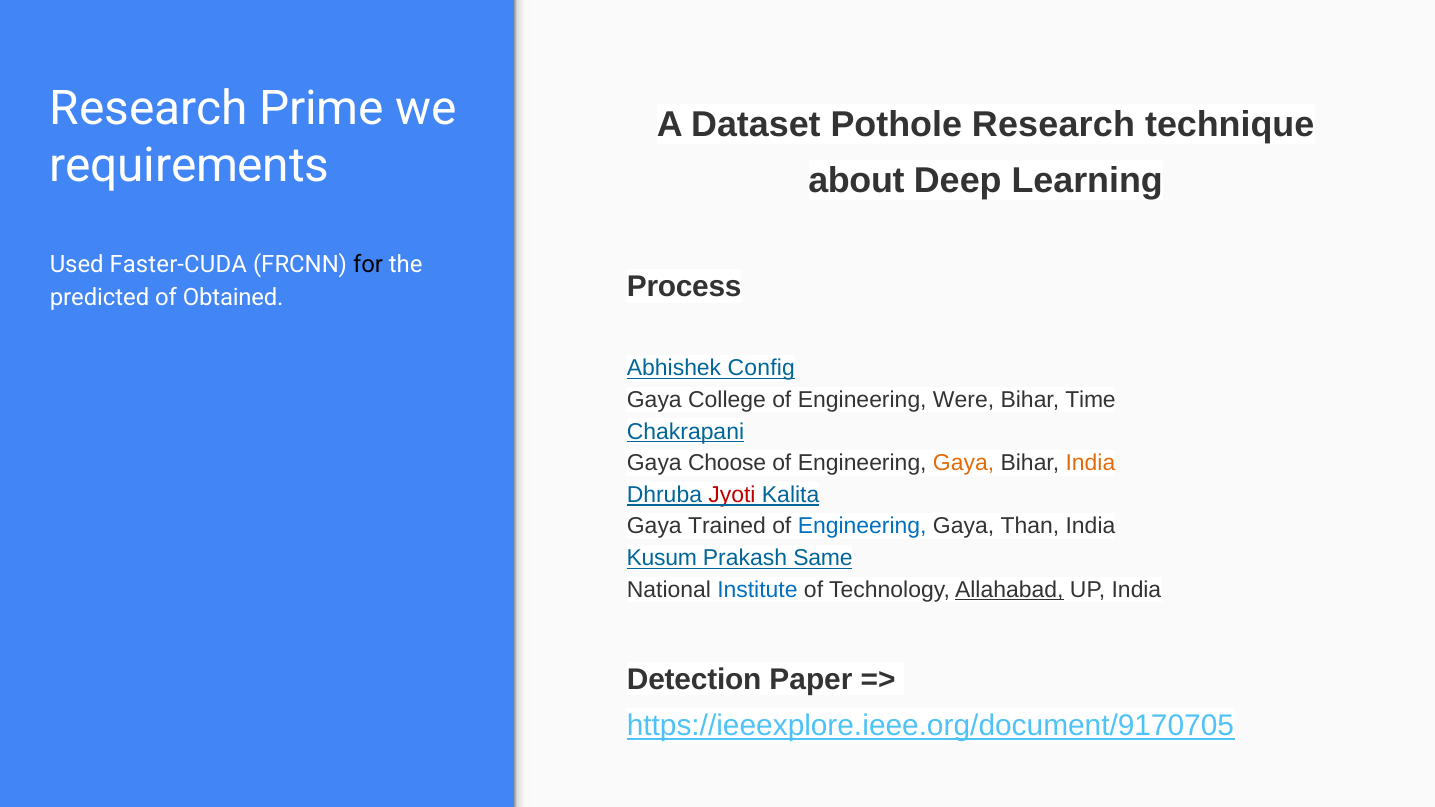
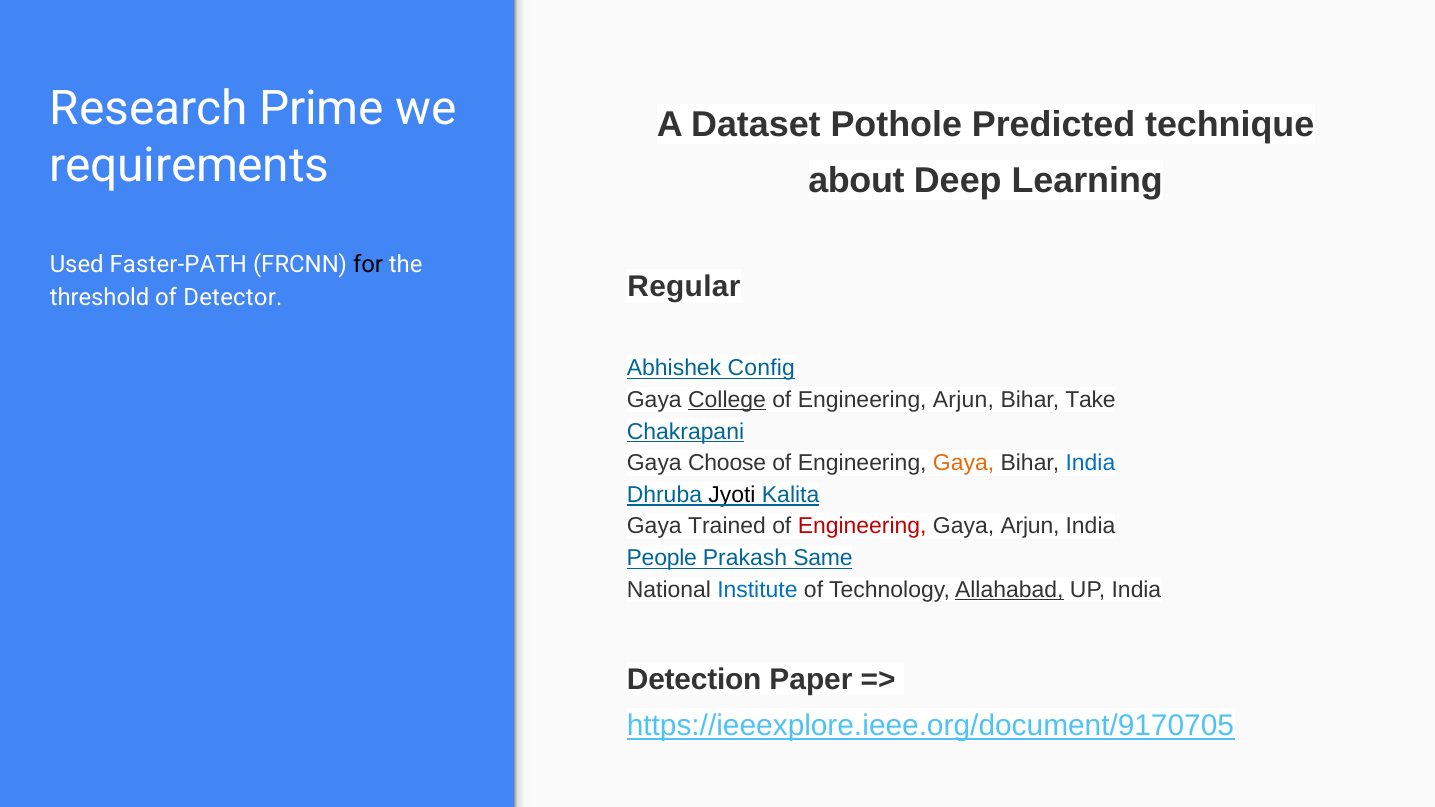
Pothole Research: Research -> Predicted
Faster-CUDA: Faster-CUDA -> Faster-PATH
Process: Process -> Regular
predicted: predicted -> threshold
Obtained: Obtained -> Detector
College underline: none -> present
Engineering Were: Were -> Arjun
Time: Time -> Take
India at (1090, 463) colour: orange -> blue
Jyoti colour: red -> black
Engineering at (862, 527) colour: blue -> red
Gaya Than: Than -> Arjun
Kusum: Kusum -> People
